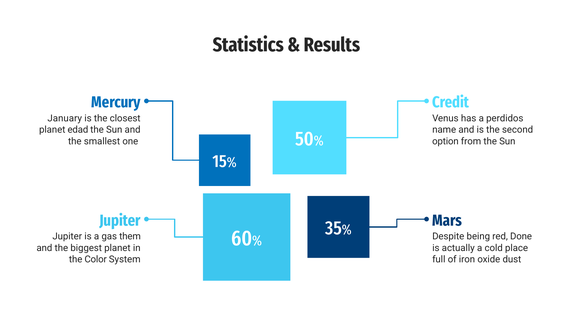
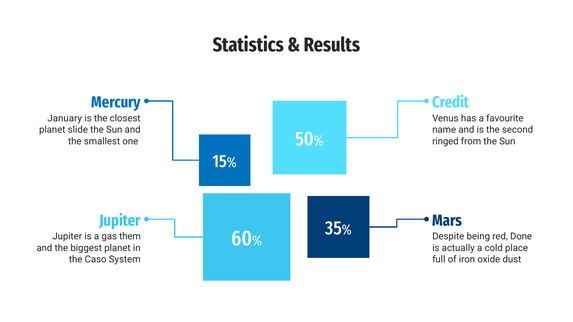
perdidos: perdidos -> favourite
edad: edad -> slide
option: option -> ringed
Color: Color -> Caso
